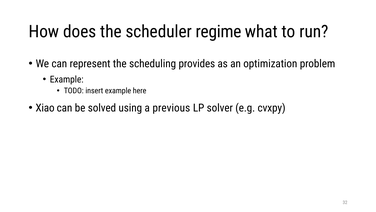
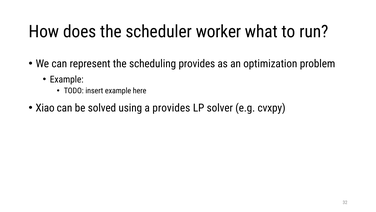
regime: regime -> worker
a previous: previous -> provides
